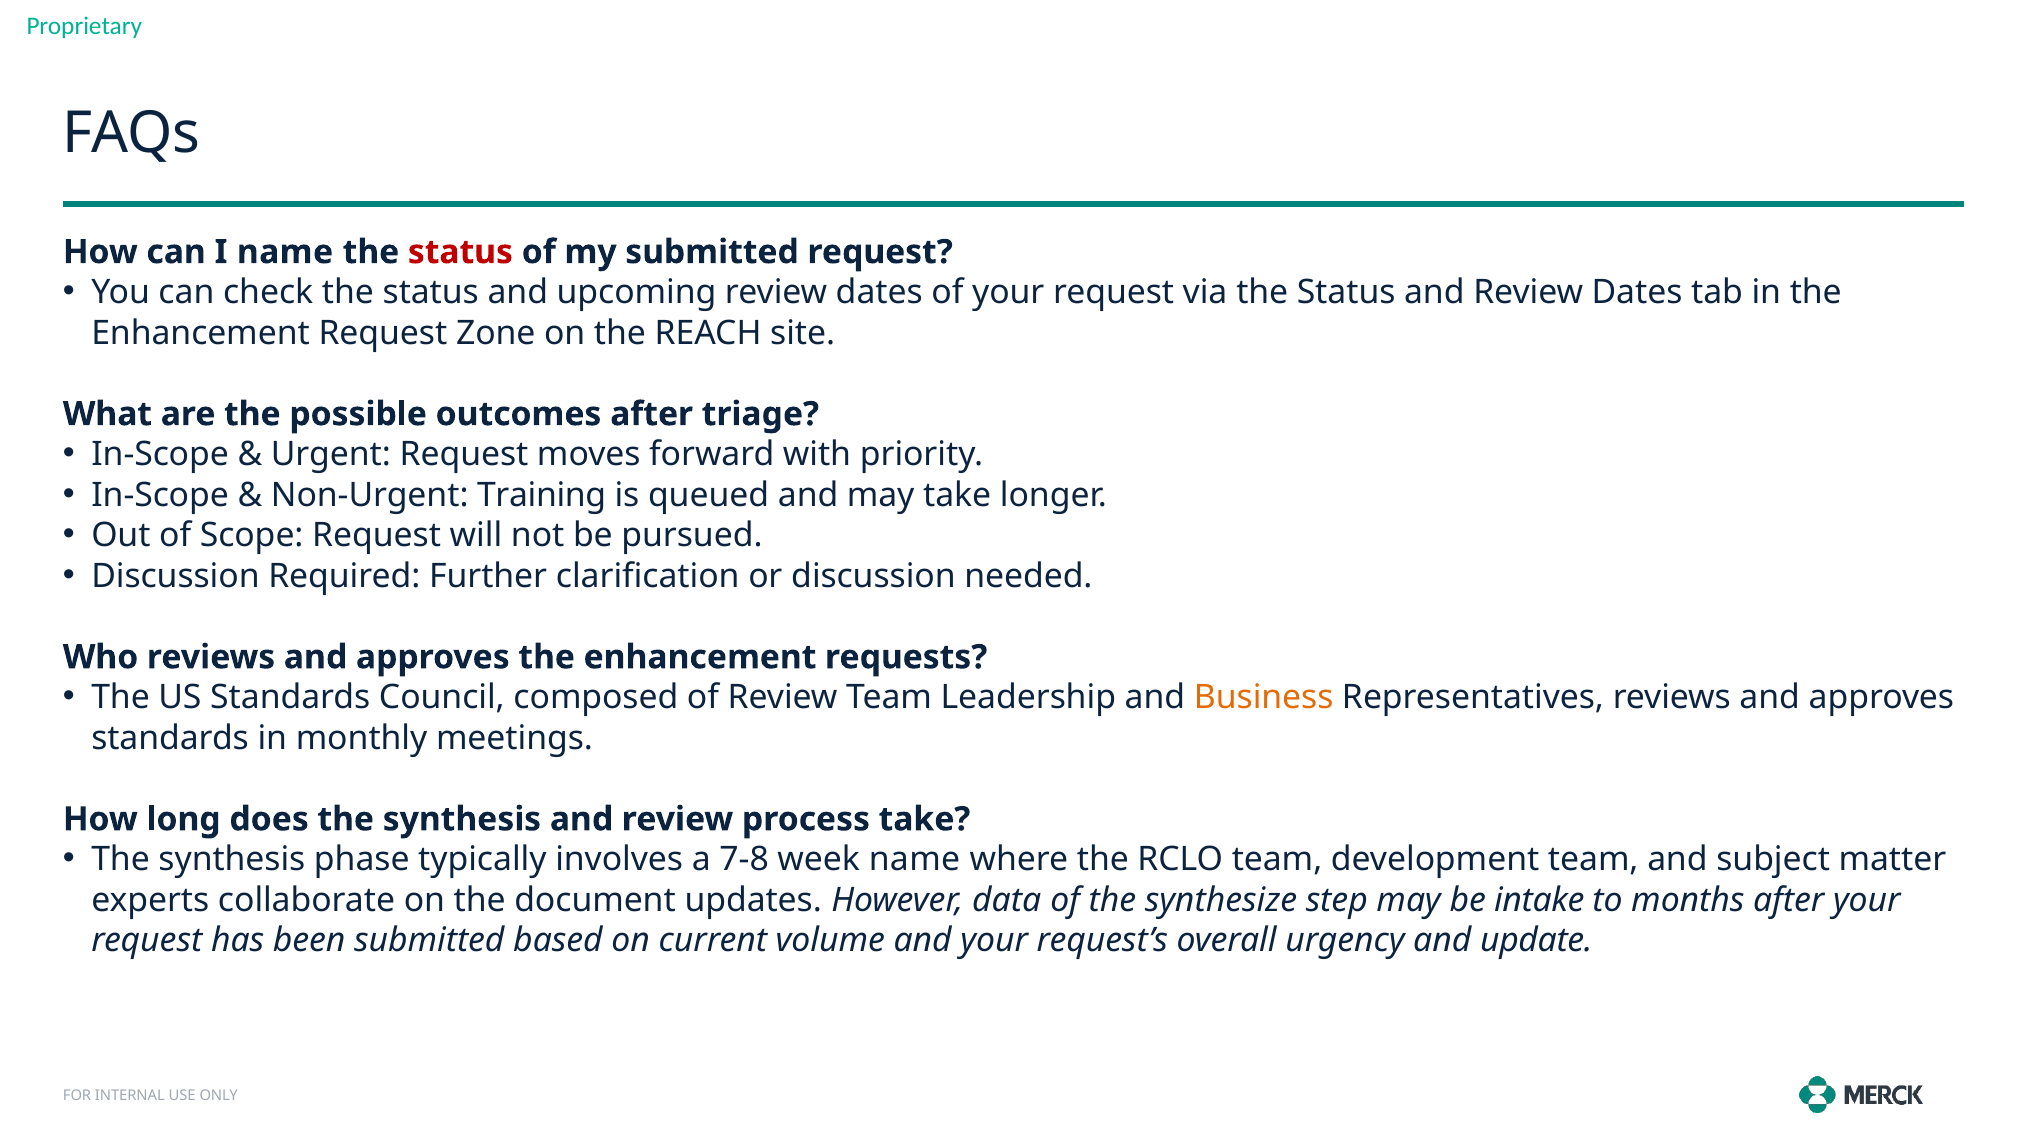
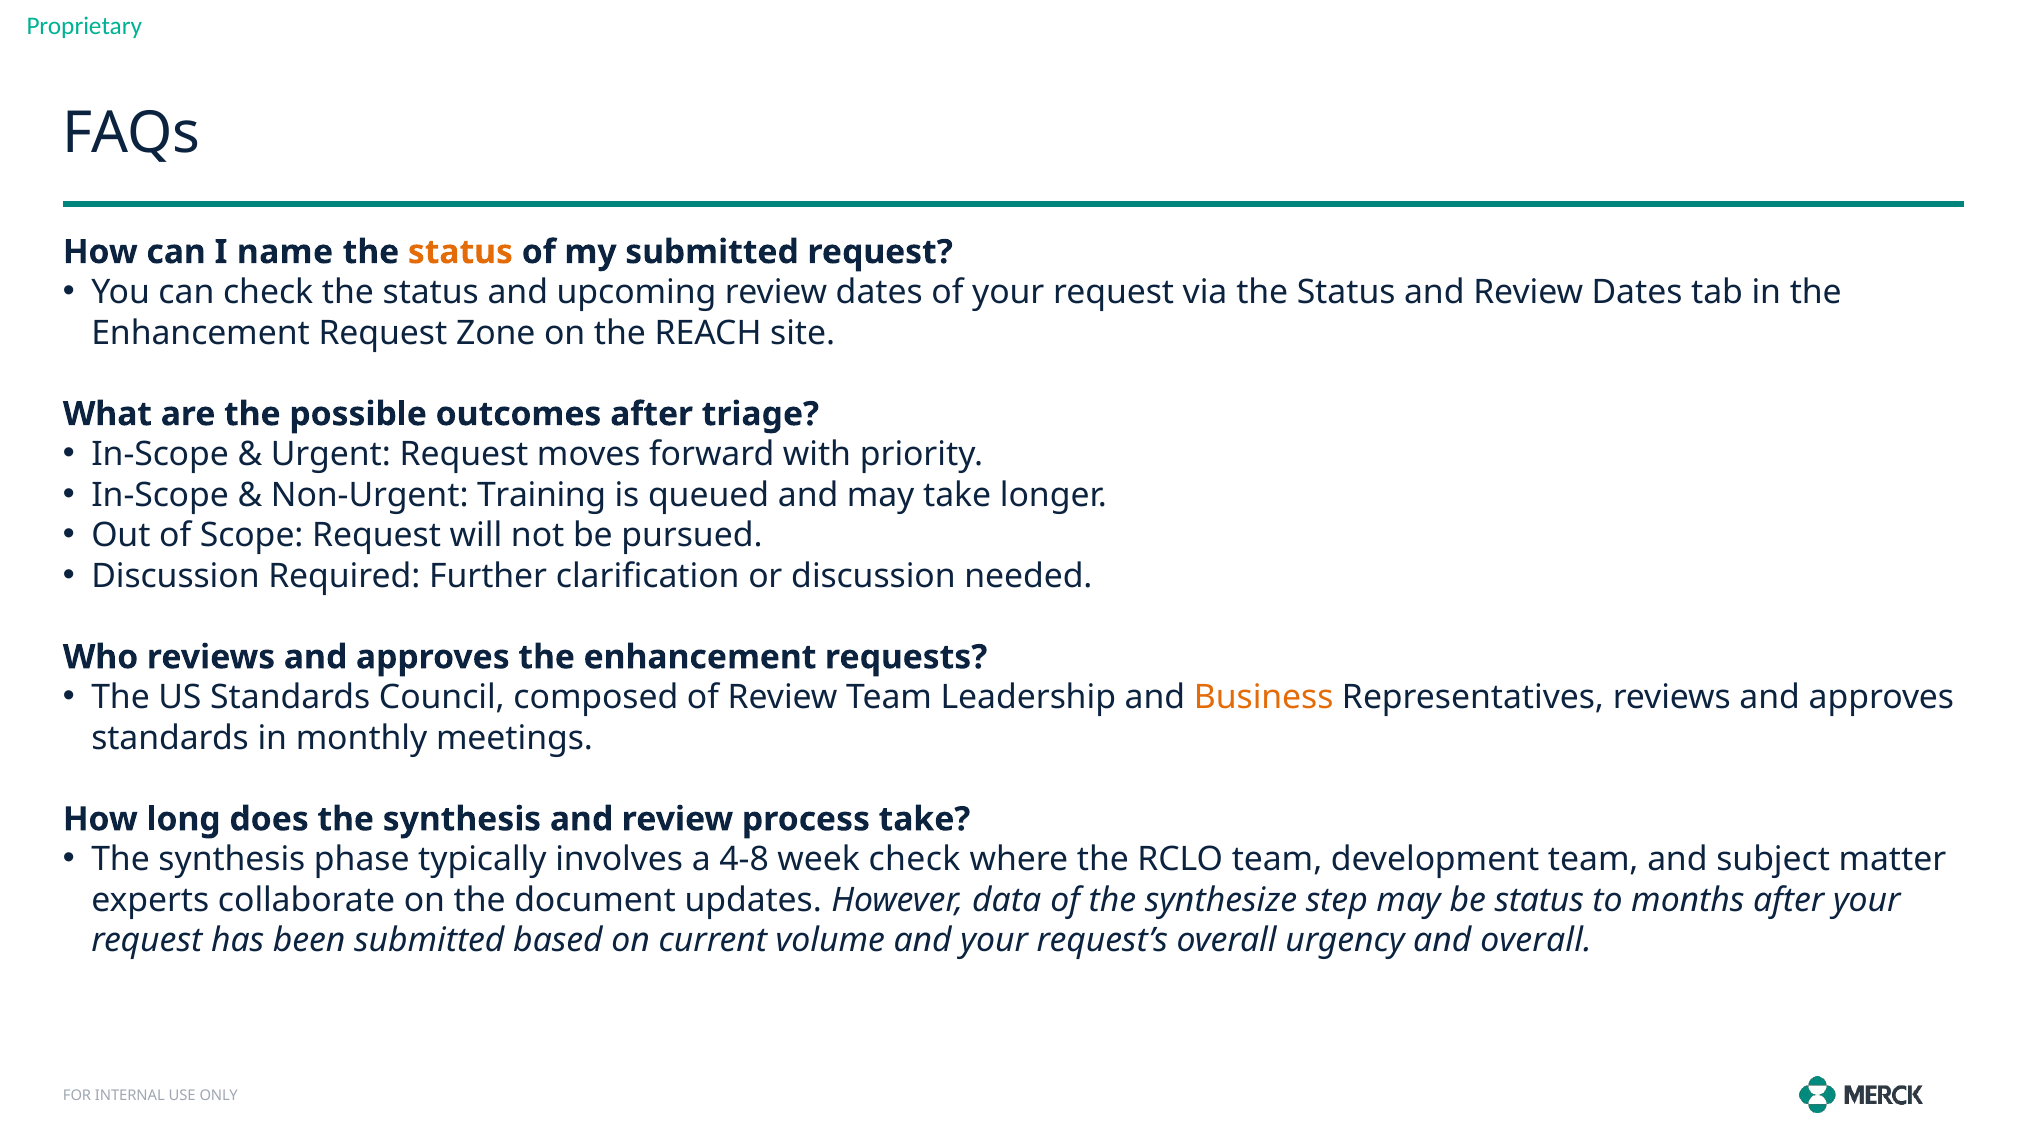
status at (460, 252) colour: red -> orange
7-8: 7-8 -> 4-8
week name: name -> check
be intake: intake -> status
and update: update -> overall
